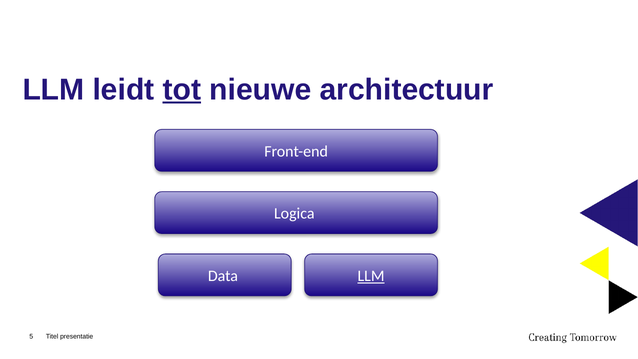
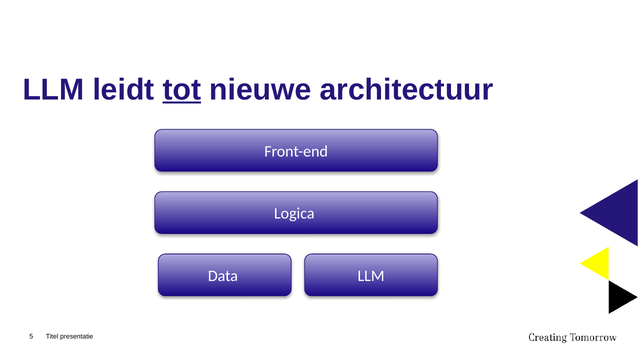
LLM at (371, 276) underline: present -> none
